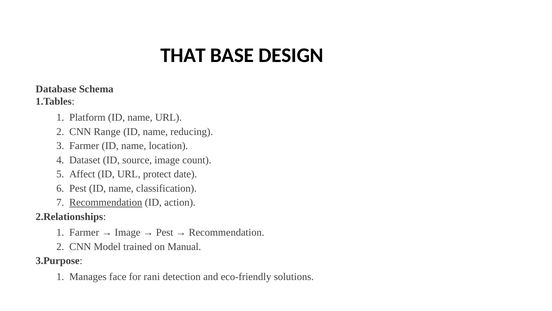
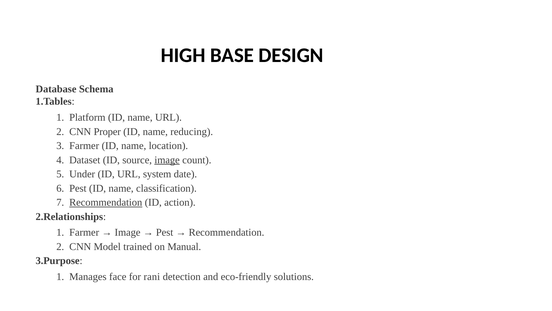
THAT: THAT -> HIGH
Range: Range -> Proper
image at (167, 160) underline: none -> present
Affect: Affect -> Under
protect: protect -> system
